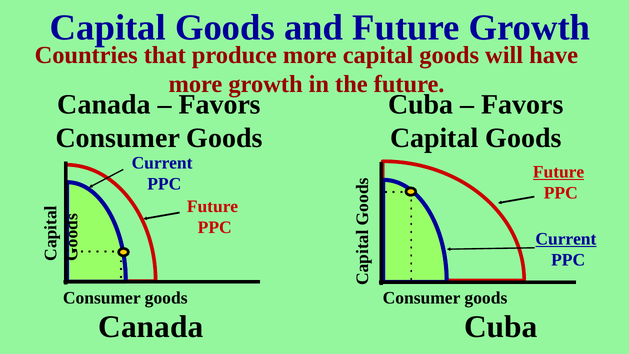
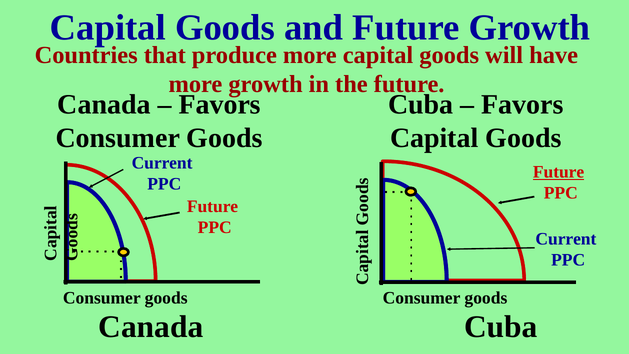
Current at (566, 239) underline: present -> none
